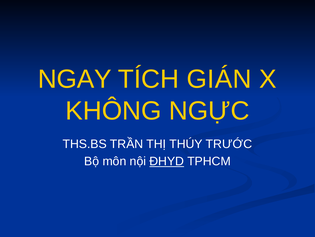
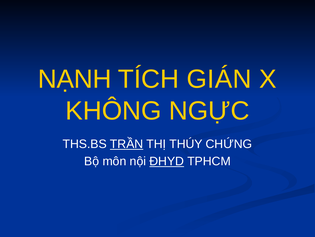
NGAY: NGAY -> NẠNH
TRẦN underline: none -> present
TRƯỚC: TRƯỚC -> CHỨNG
